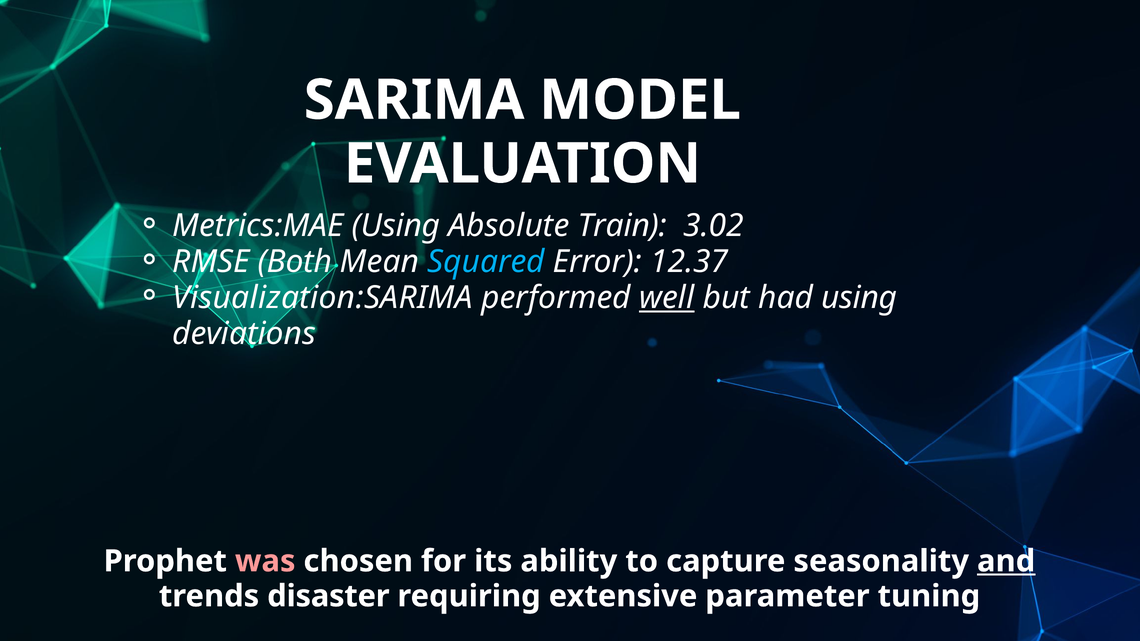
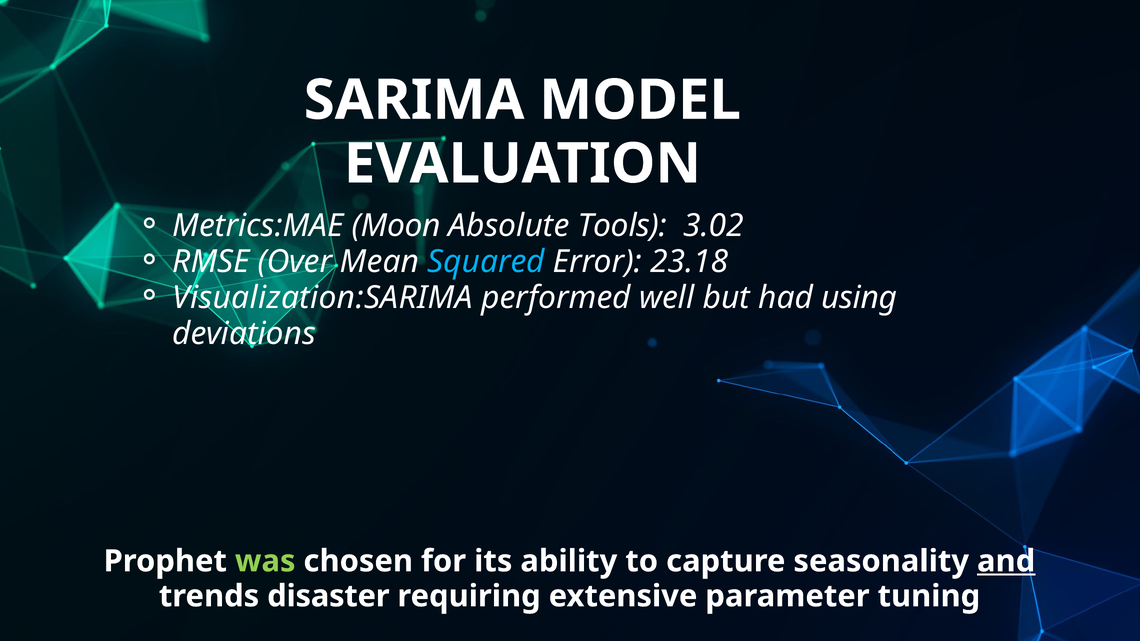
Metrics:MAE Using: Using -> Moon
Train: Train -> Tools
Both: Both -> Over
12.37: 12.37 -> 23.18
well underline: present -> none
was colour: pink -> light green
